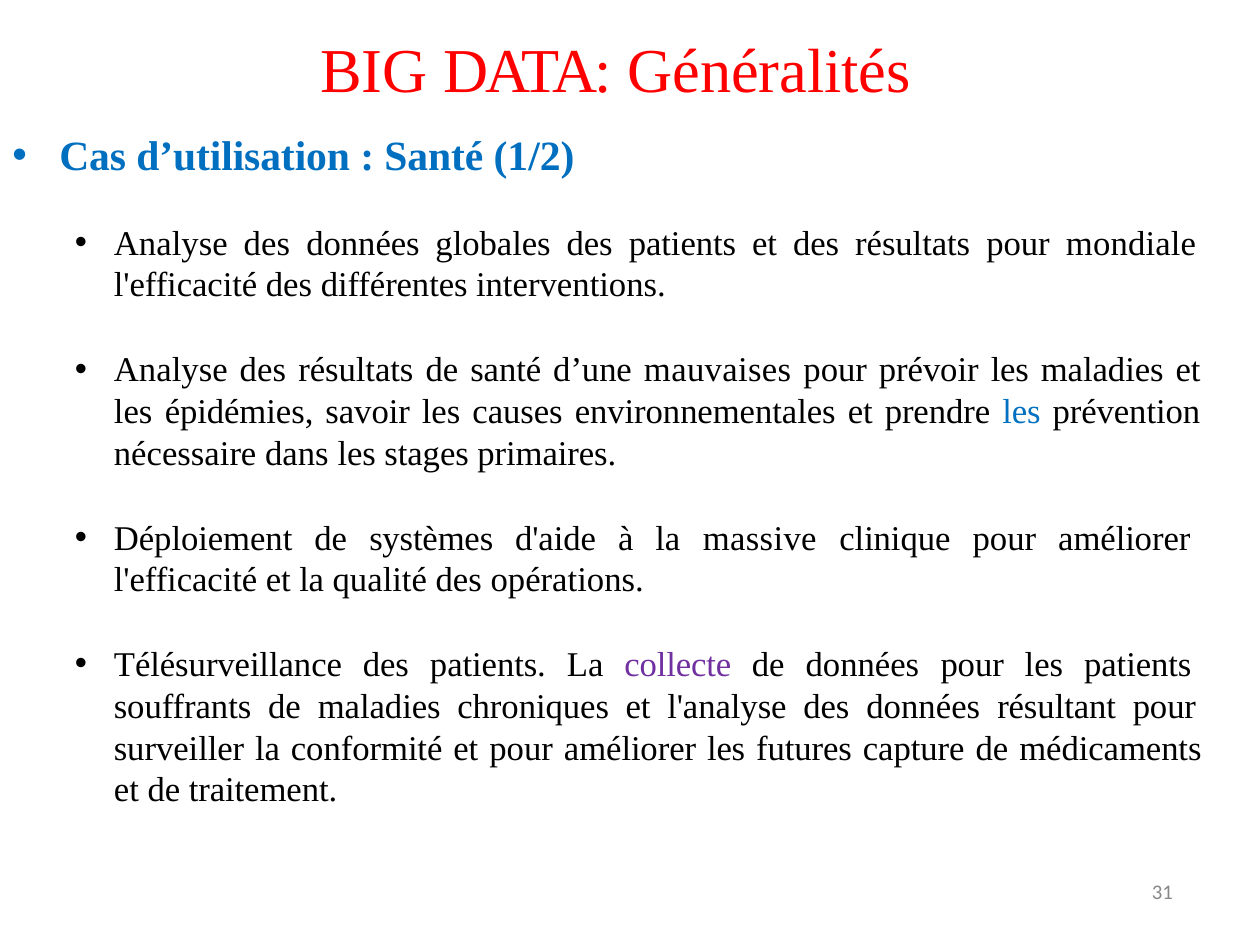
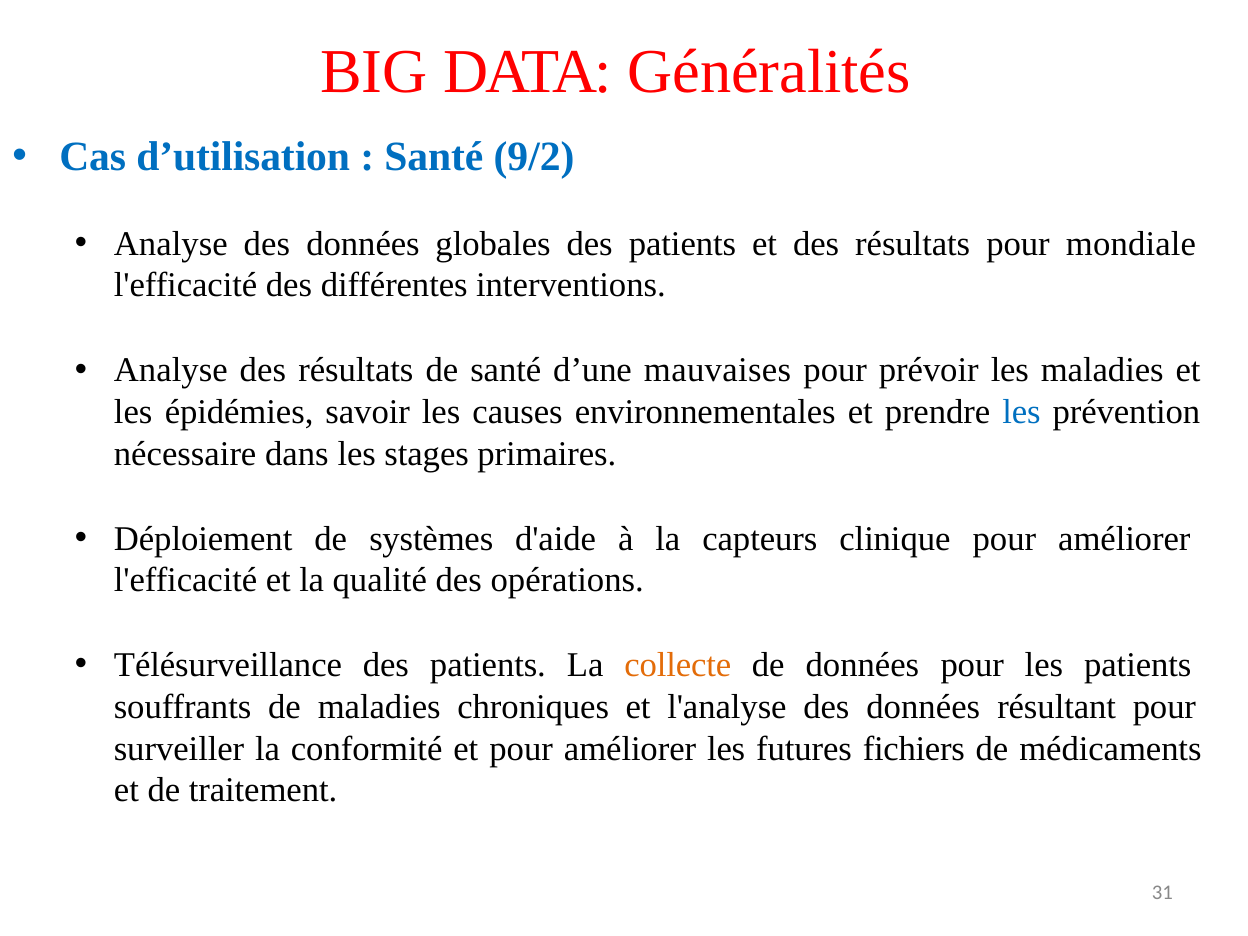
1/2: 1/2 -> 9/2
massive: massive -> capteurs
collecte colour: purple -> orange
capture: capture -> fichiers
